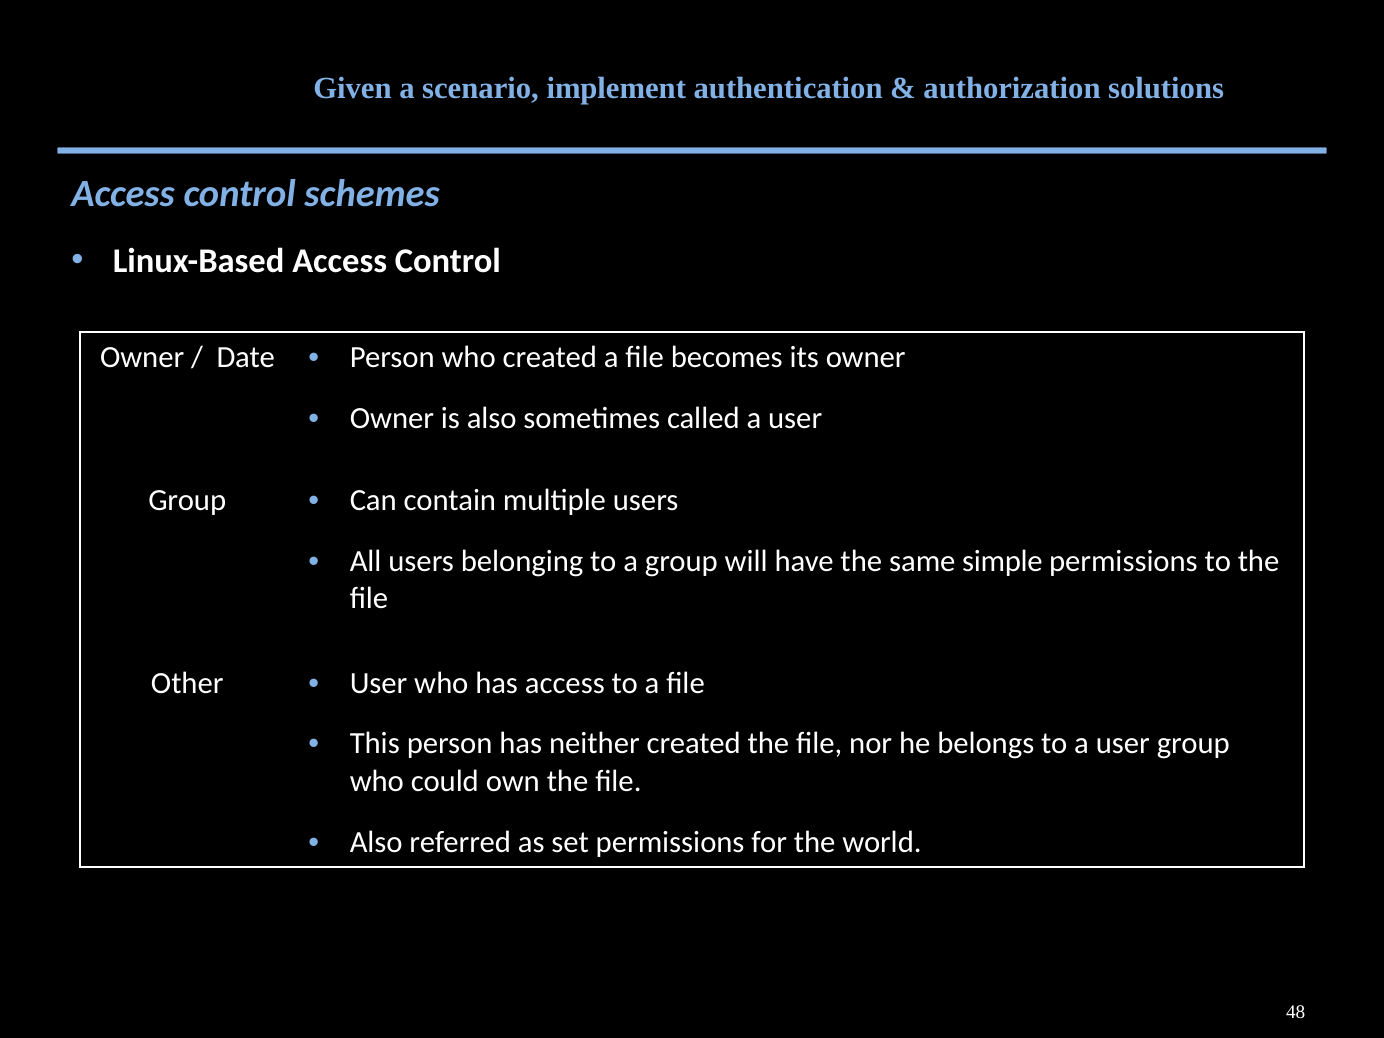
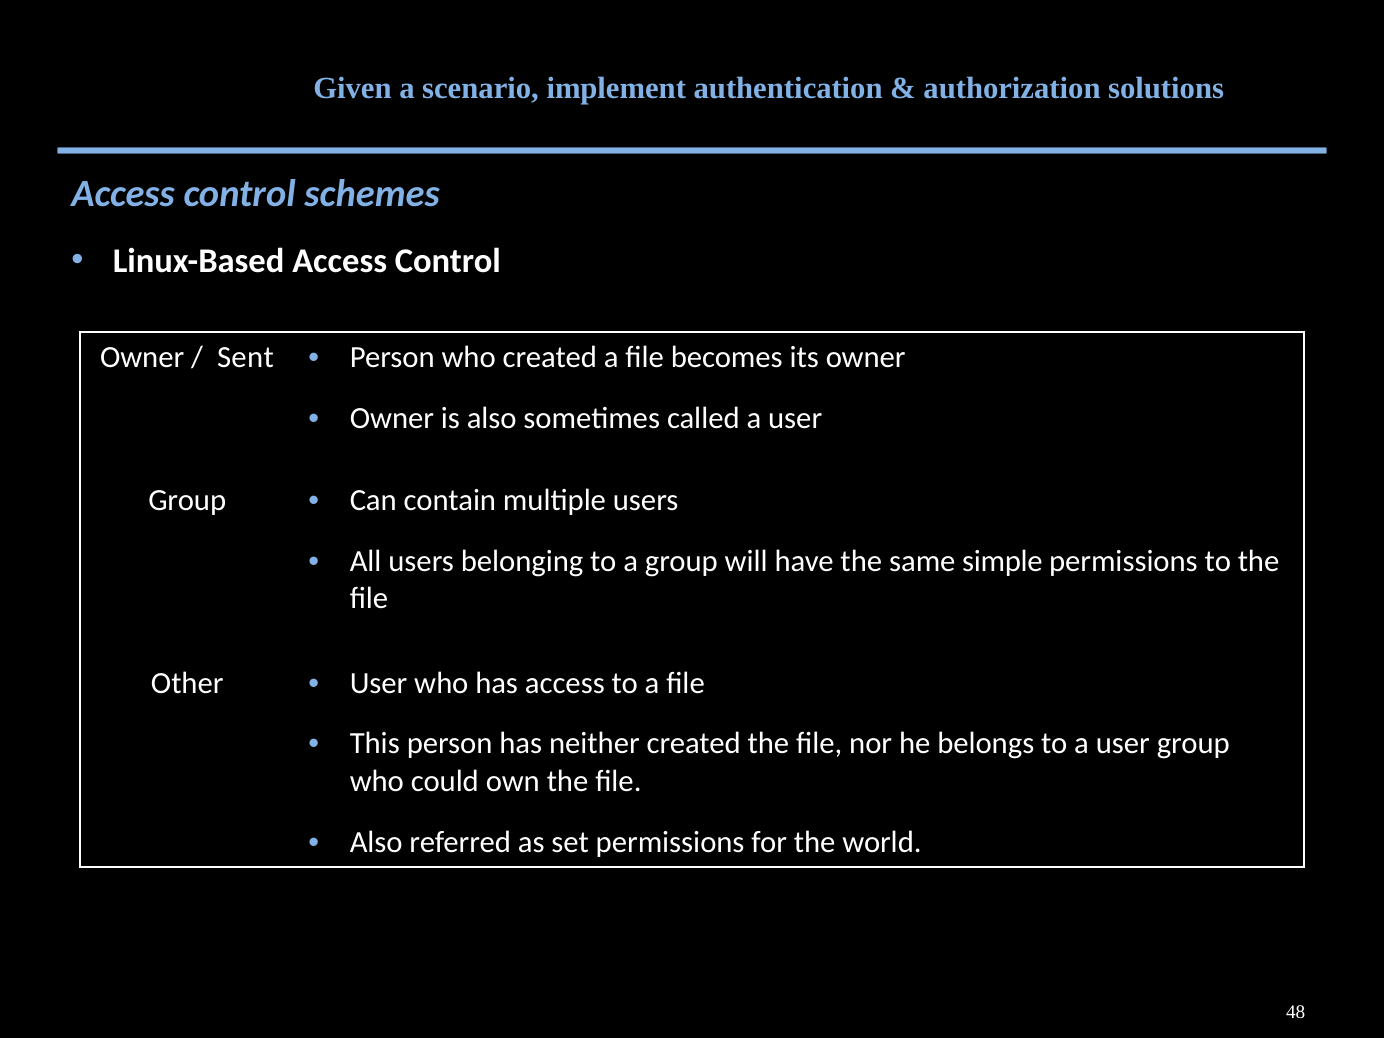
Date: Date -> Sent
